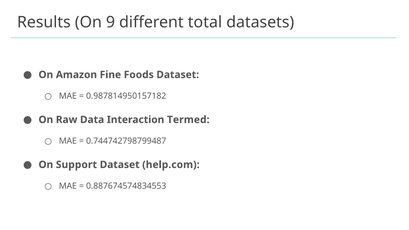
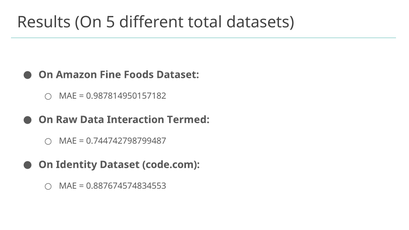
9: 9 -> 5
Support: Support -> Identity
help.com: help.com -> code.com
